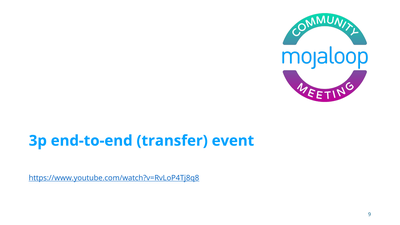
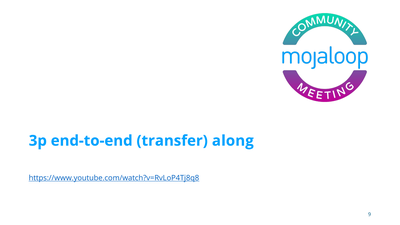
event: event -> along
